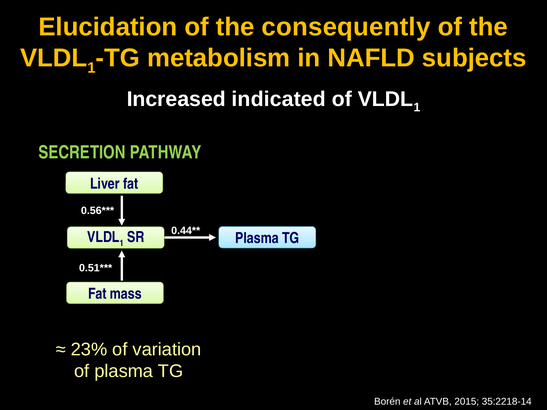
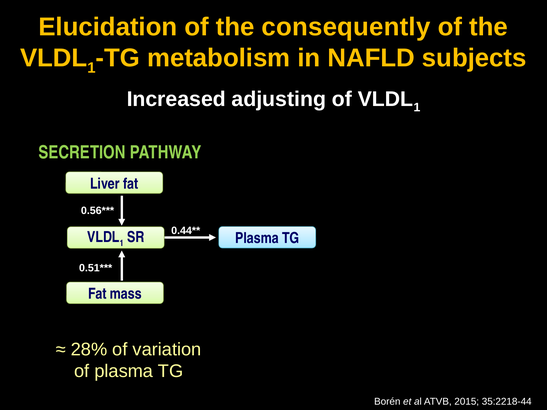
indicated: indicated -> adjusting
23%: 23% -> 28%
35:2218-14: 35:2218-14 -> 35:2218-44
